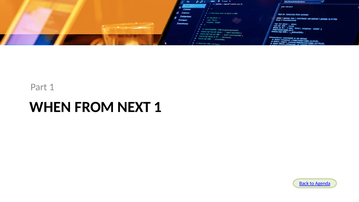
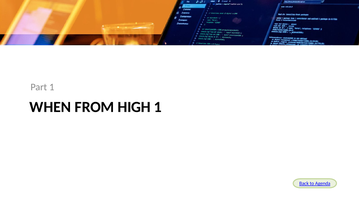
NEXT: NEXT -> HIGH
